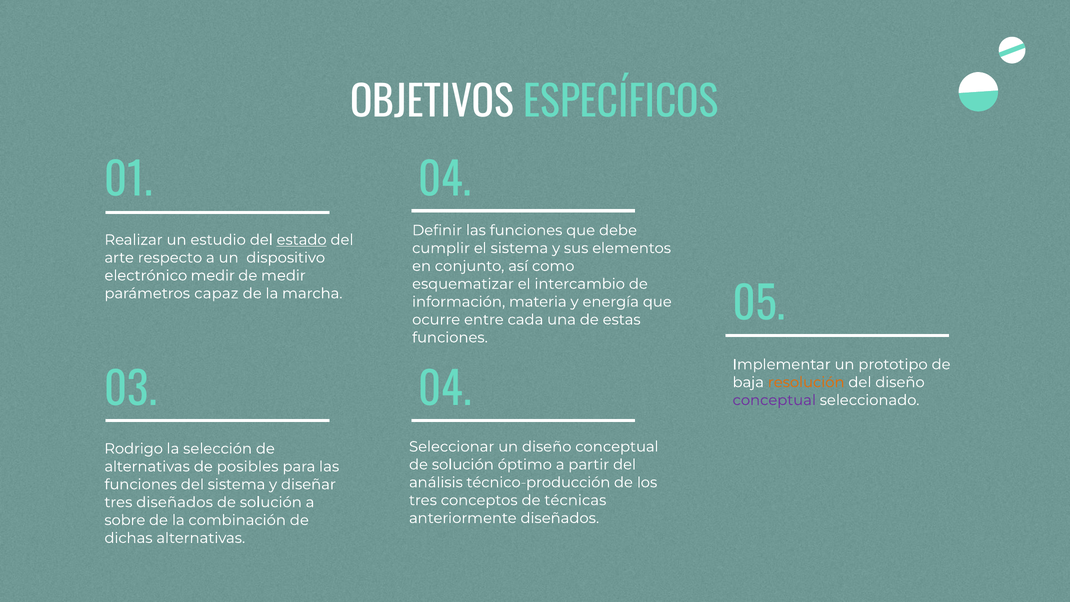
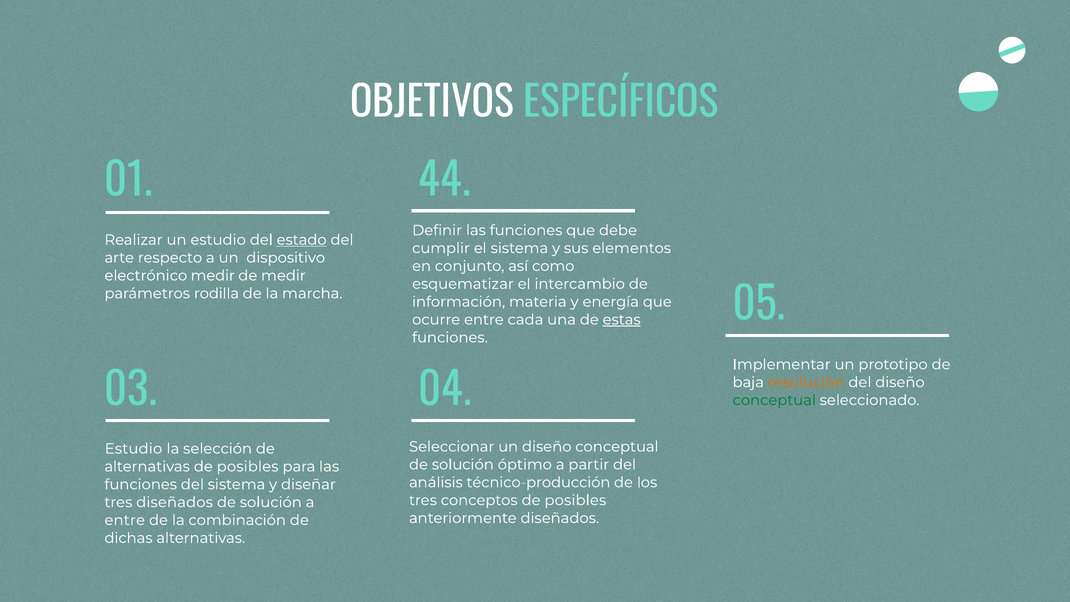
01 04: 04 -> 44
capaz: capaz -> rodilla
estas underline: none -> present
conceptual at (774, 400) colour: purple -> green
Rodrigo at (134, 449): Rodrigo -> Estudio
conceptos de técnicas: técnicas -> posibles
sobre at (125, 520): sobre -> entre
